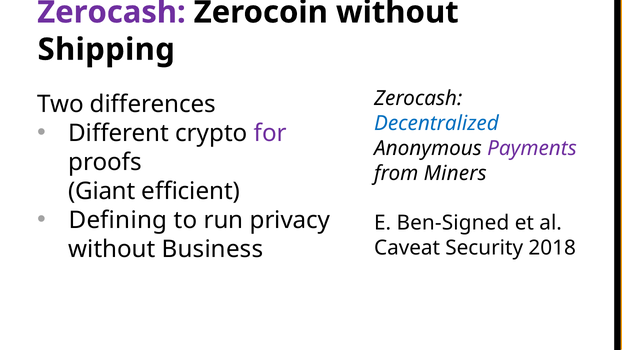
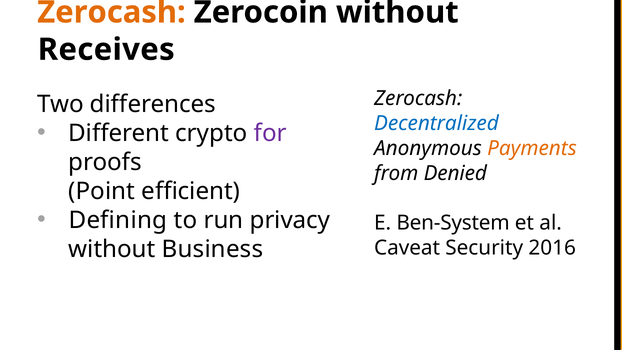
Zerocash at (111, 12) colour: purple -> orange
Shipping: Shipping -> Receives
Payments colour: purple -> orange
Miners: Miners -> Denied
Giant: Giant -> Point
Ben-Signed: Ben-Signed -> Ben-System
2018: 2018 -> 2016
